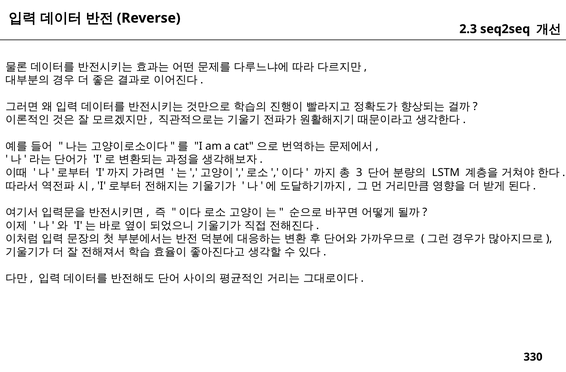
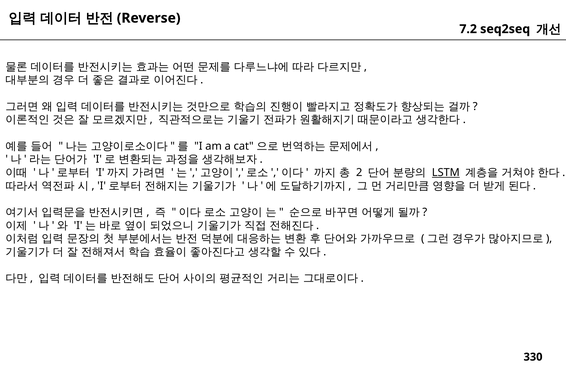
2.3: 2.3 -> 7.2
3: 3 -> 2
LSTM underline: none -> present
